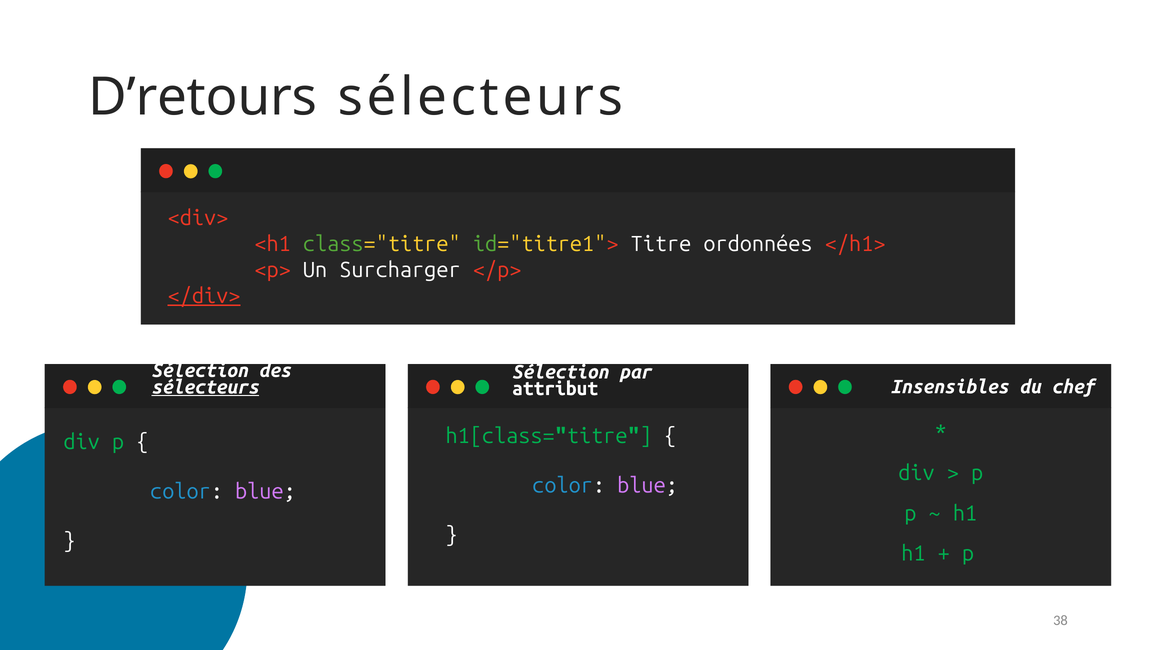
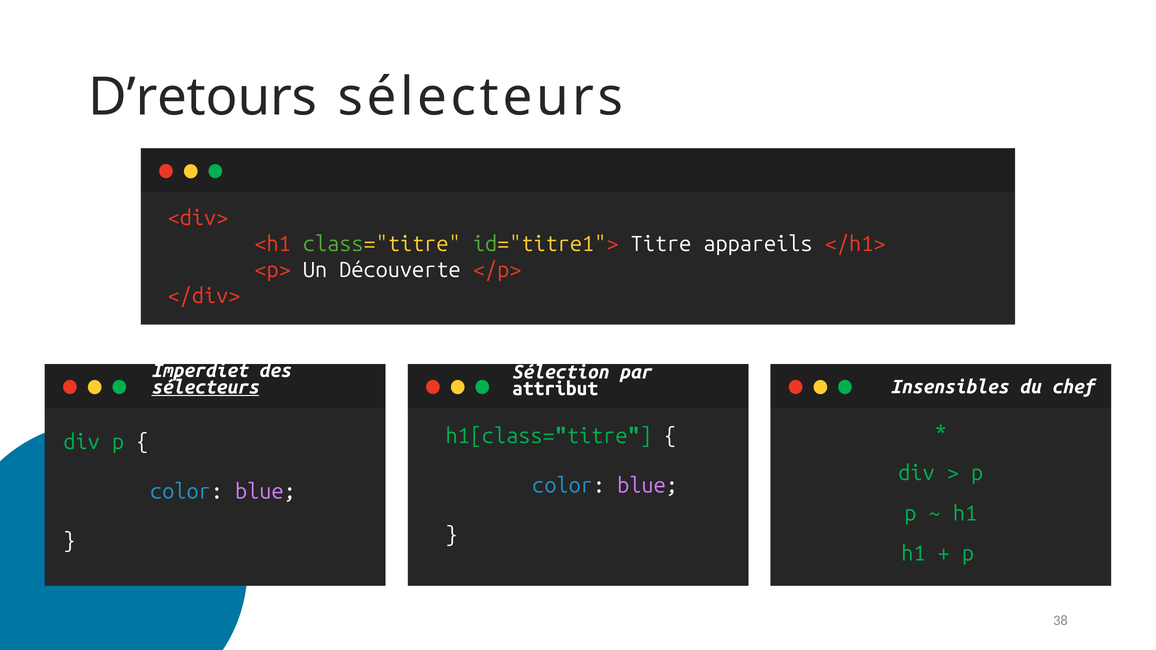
ordonnées: ordonnées -> appareils
Surcharger: Surcharger -> Découverte
</div> underline: present -> none
Sélection at (200, 371): Sélection -> Imperdiet
